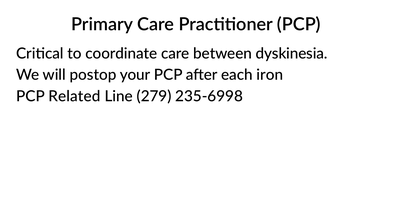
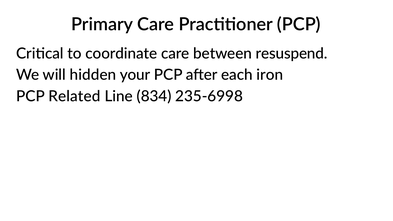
dyskinesia: dyskinesia -> resuspend
postop: postop -> hidden
279: 279 -> 834
